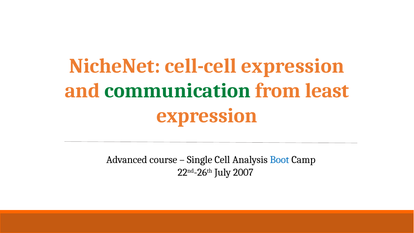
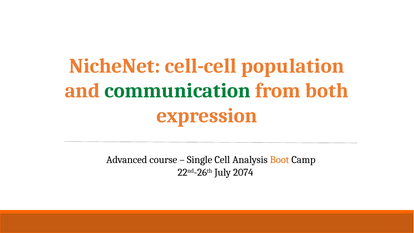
cell-cell expression: expression -> population
least: least -> both
Boot colour: blue -> orange
2007: 2007 -> 2074
